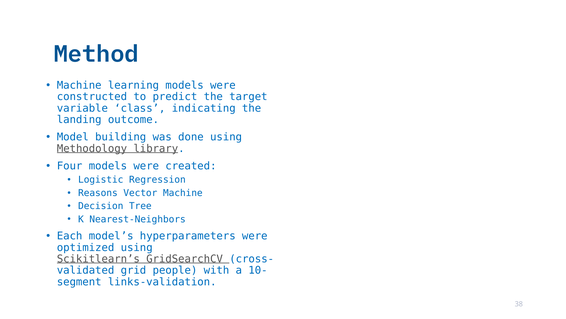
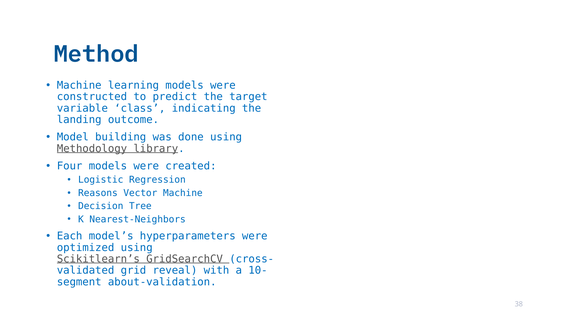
people: people -> reveal
links-validation: links-validation -> about-validation
